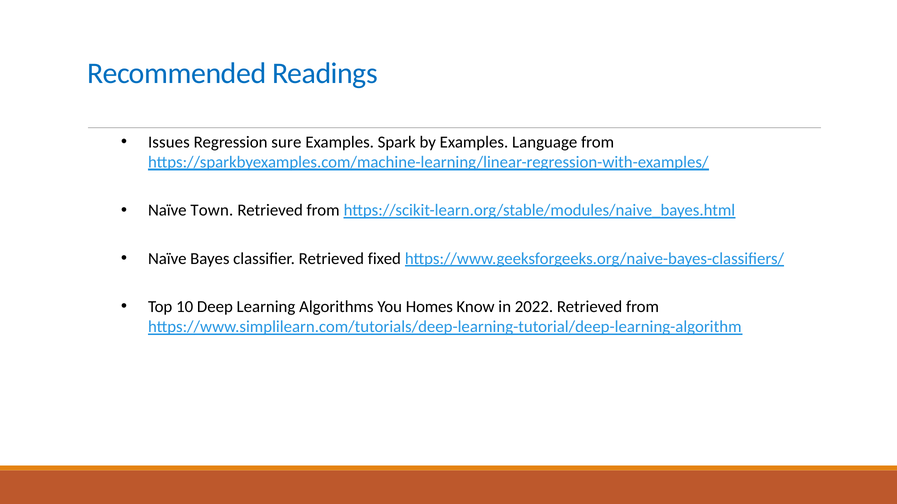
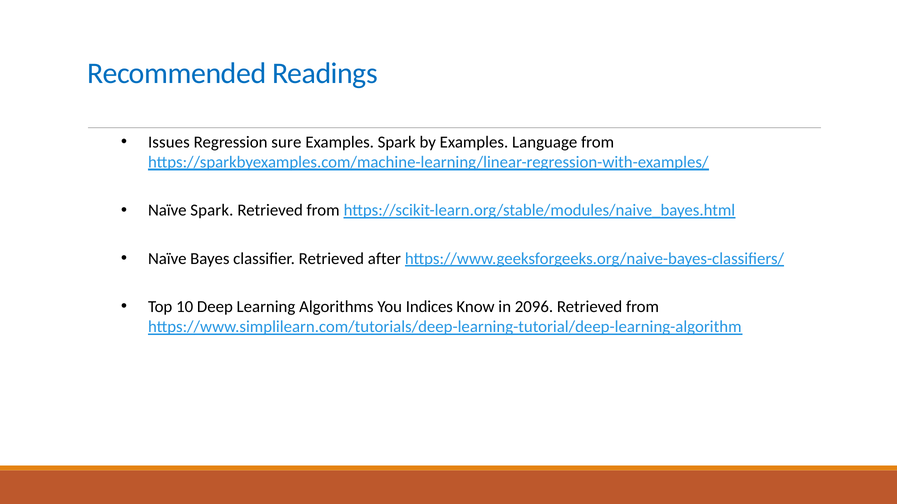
Naïve Town: Town -> Spark
fixed: fixed -> after
Homes: Homes -> Indices
2022: 2022 -> 2096
